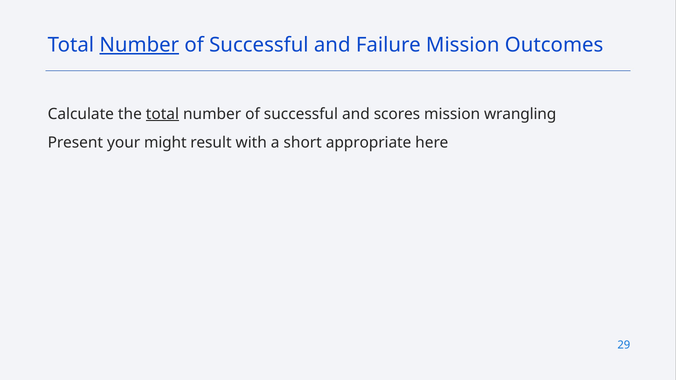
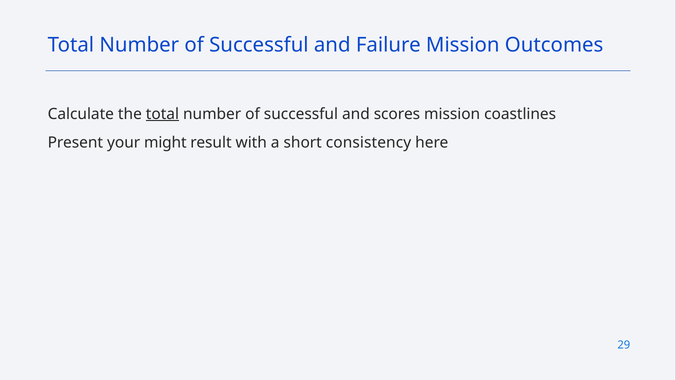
Number at (139, 45) underline: present -> none
wrangling: wrangling -> coastlines
appropriate: appropriate -> consistency
